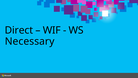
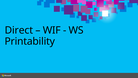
Necessary: Necessary -> Printability
